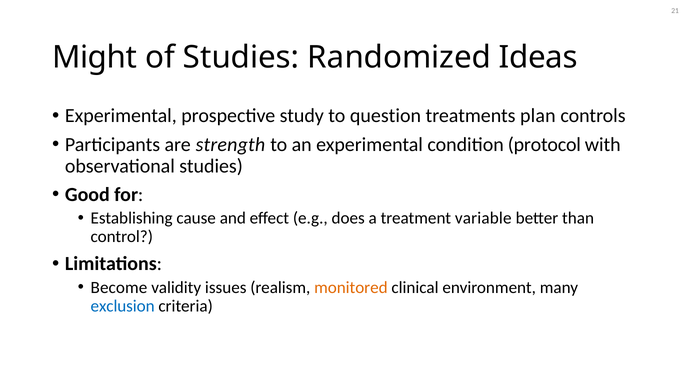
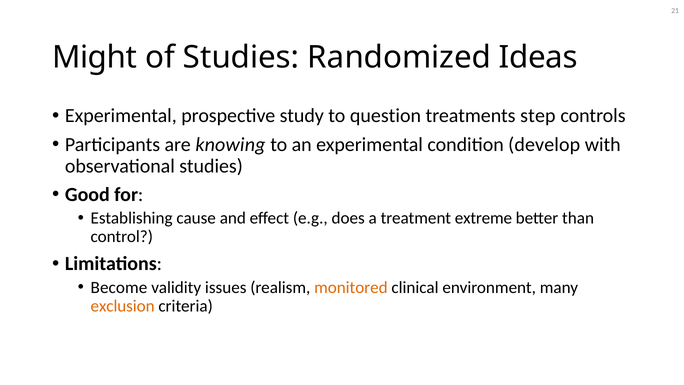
plan: plan -> step
strength: strength -> knowing
protocol: protocol -> develop
variable: variable -> extreme
exclusion colour: blue -> orange
